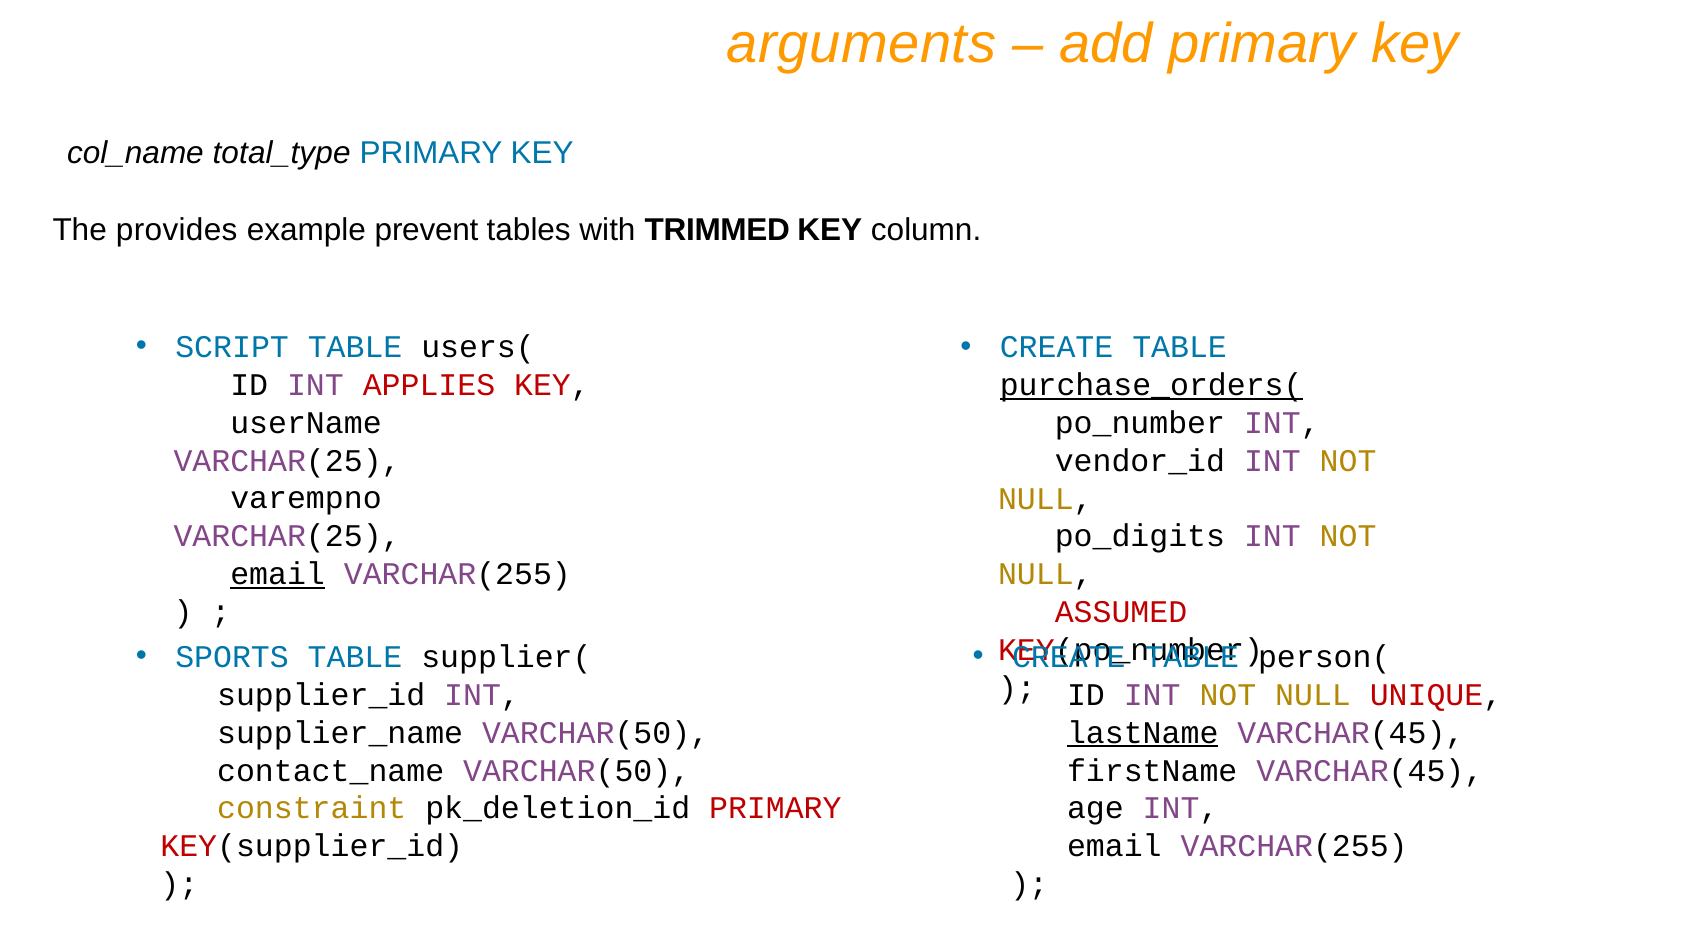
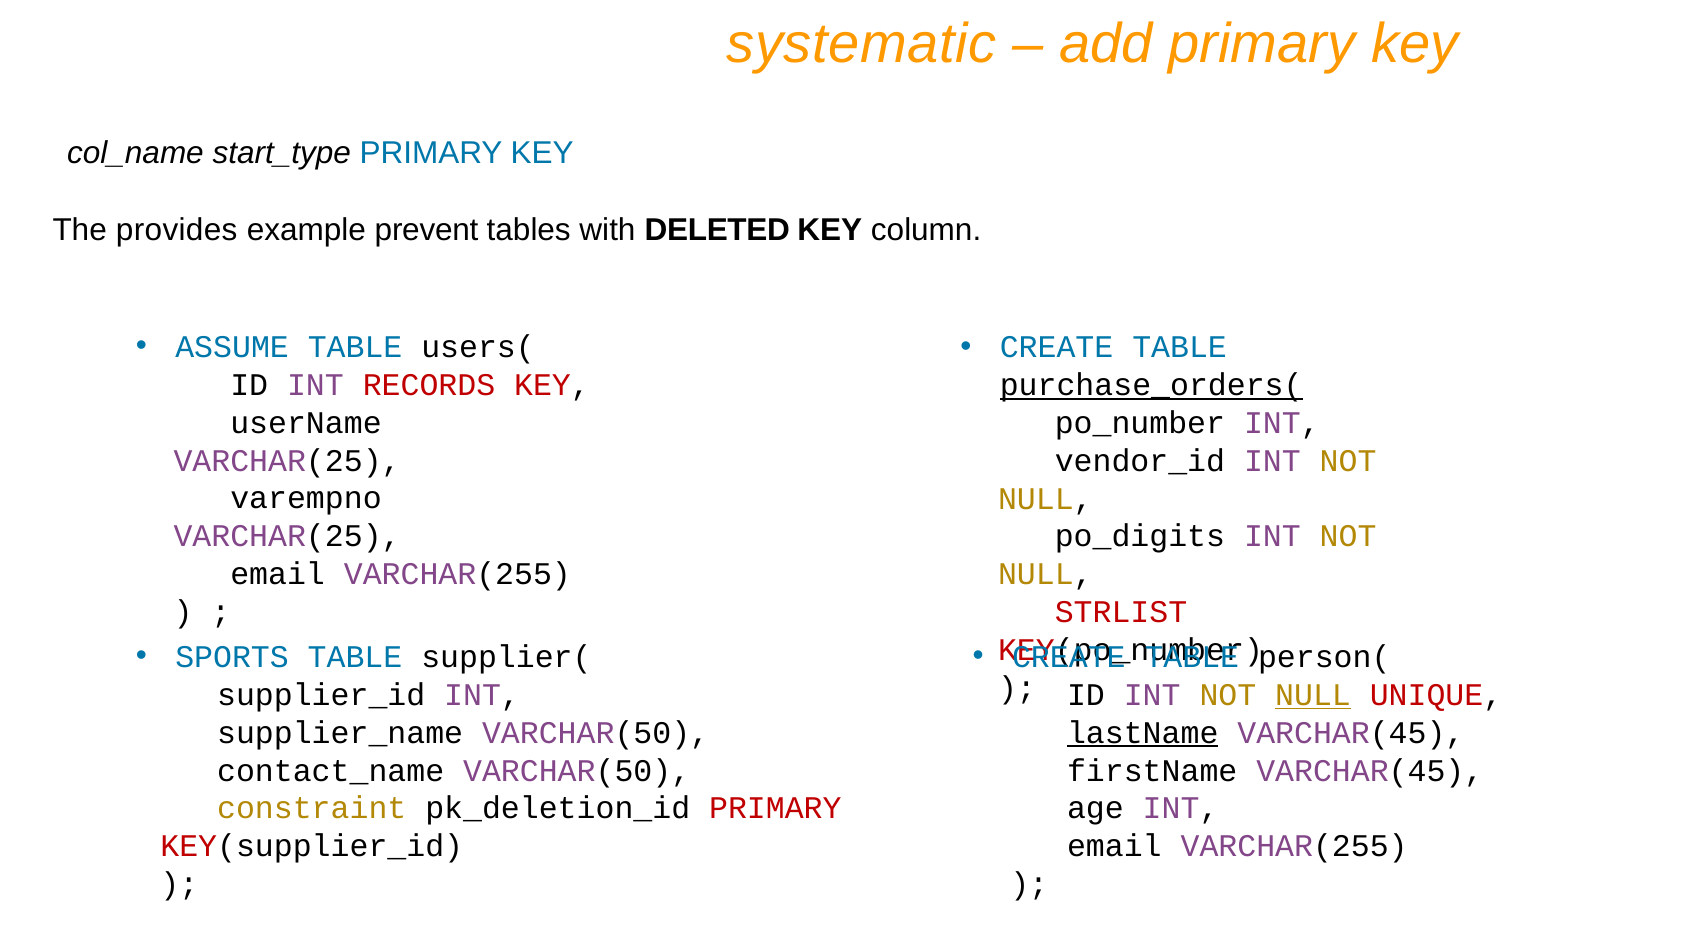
arguments: arguments -> systematic
total_type: total_type -> start_type
TRIMMED: TRIMMED -> DELETED
SCRIPT: SCRIPT -> ASSUME
APPLIES: APPLIES -> RECORDS
email at (278, 574) underline: present -> none
ASSUMED: ASSUMED -> STRLIST
NULL at (1313, 695) underline: none -> present
